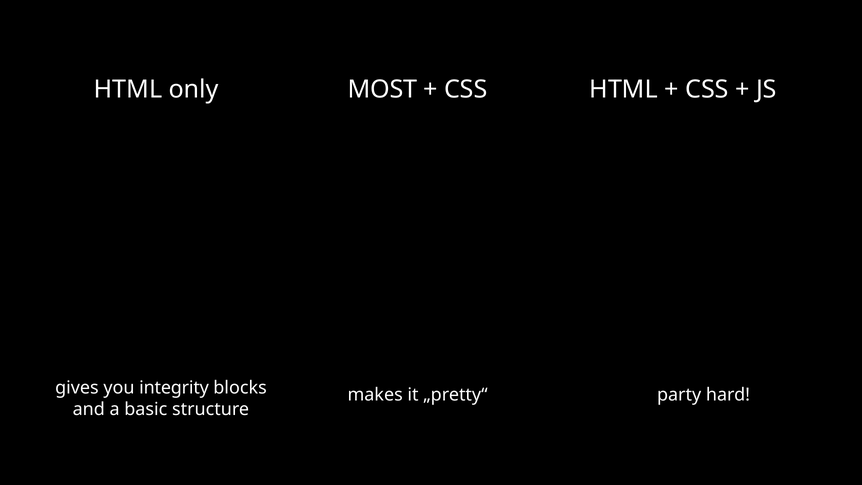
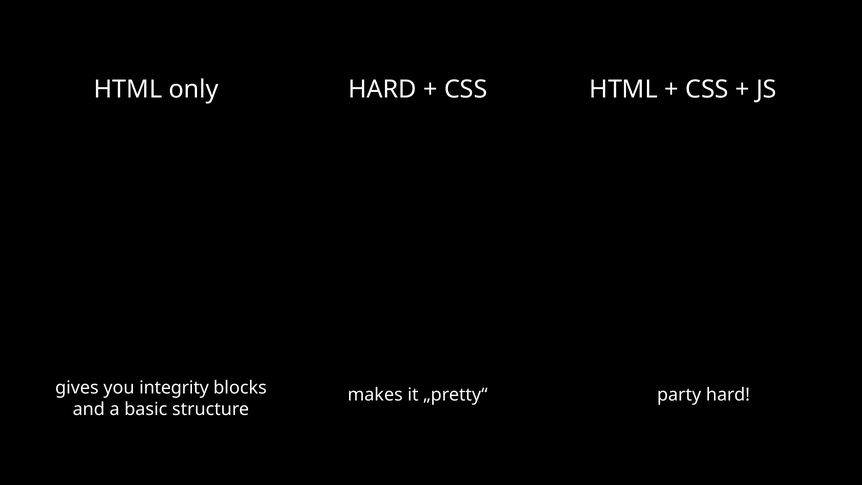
only MOST: MOST -> HARD
